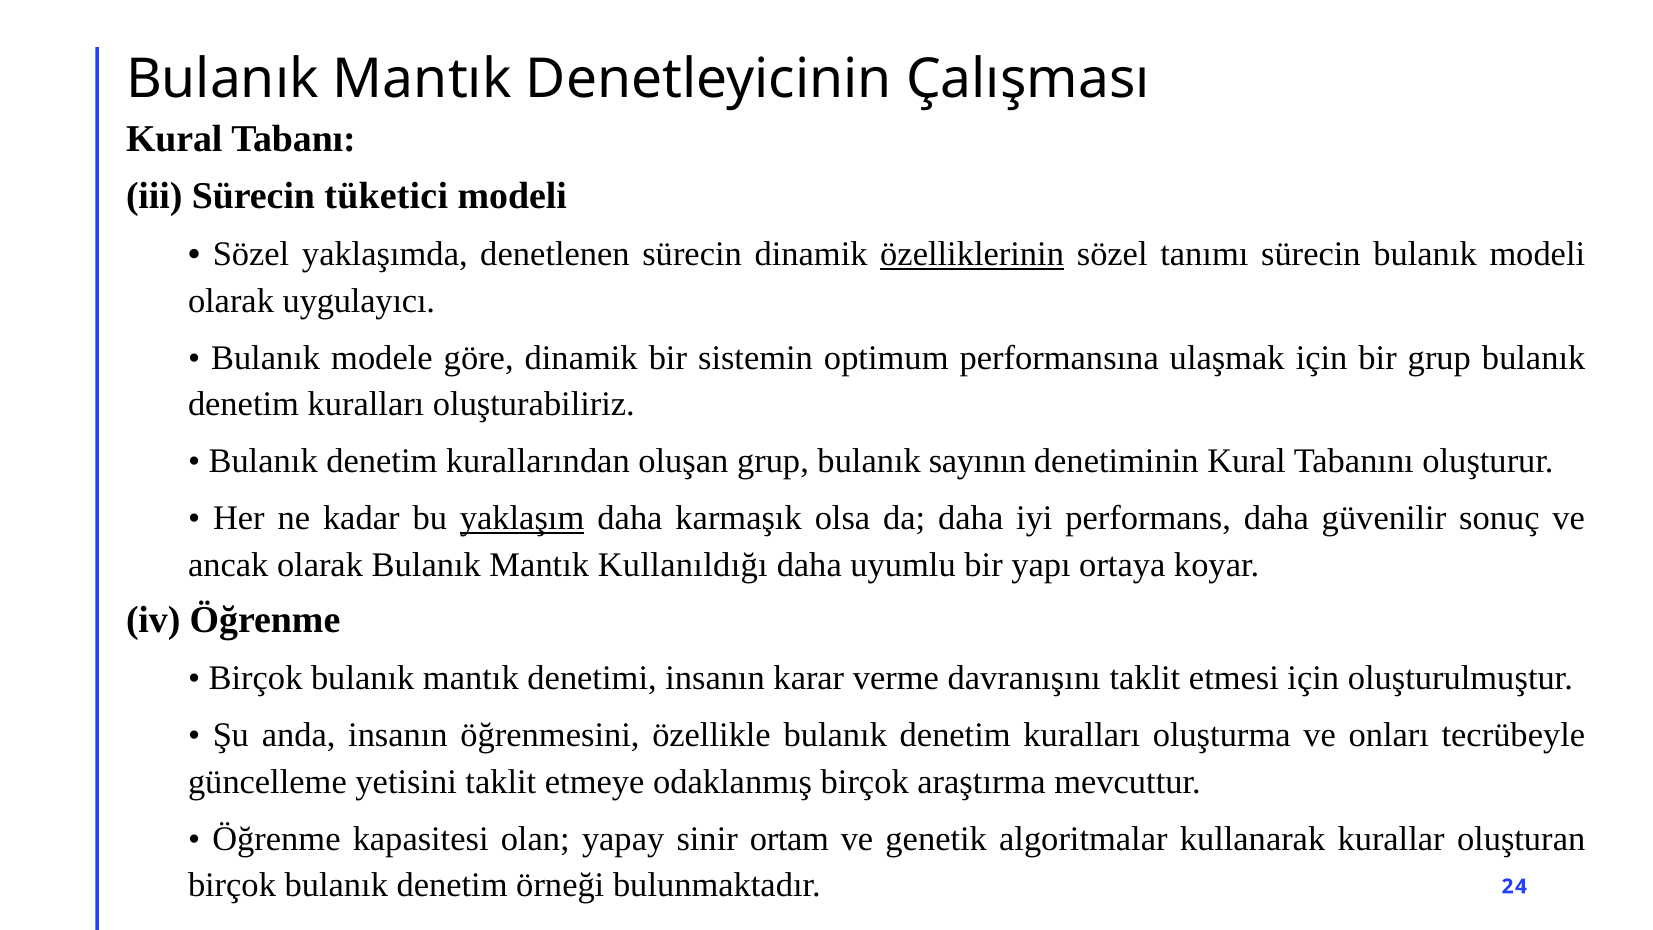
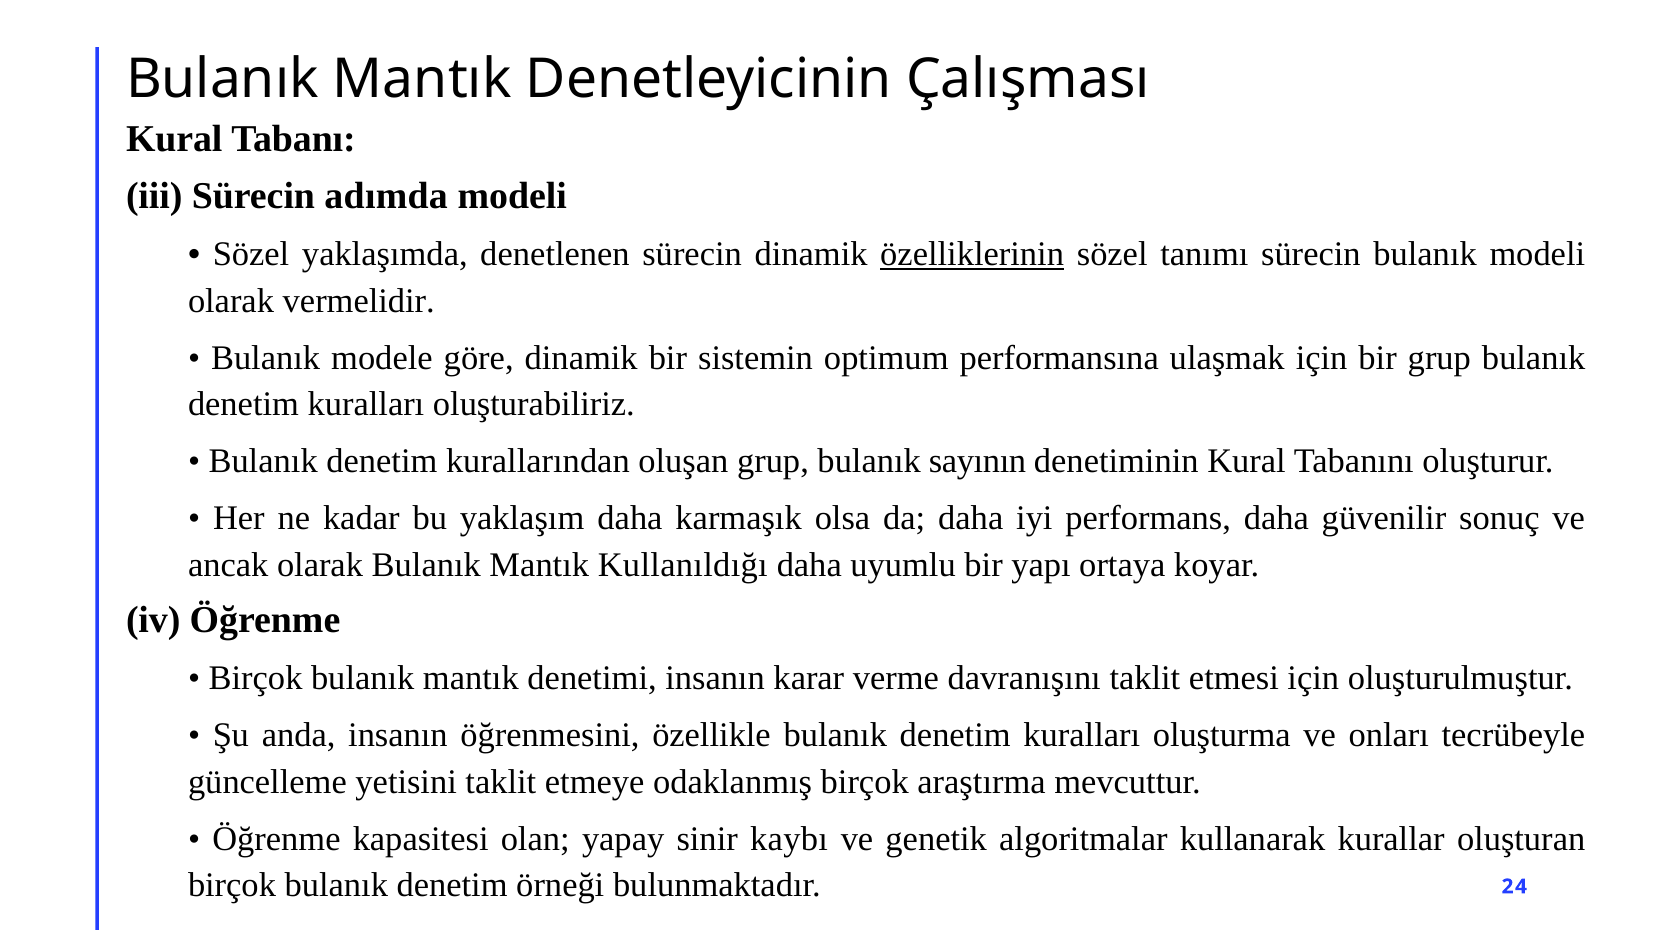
tüketici: tüketici -> adımda
uygulayıcı: uygulayıcı -> vermelidir
yaklaşım underline: present -> none
ortam: ortam -> kaybı
